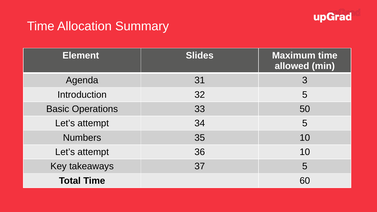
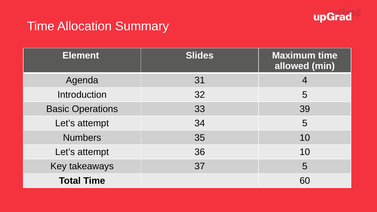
3: 3 -> 4
50: 50 -> 39
